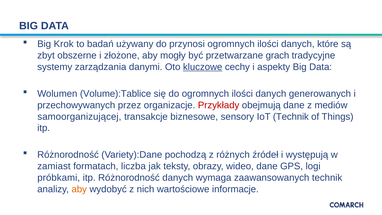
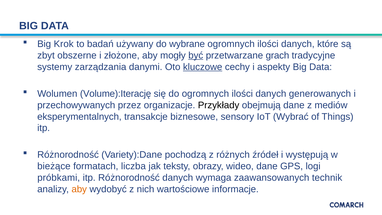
przynosi: przynosi -> wybrane
być underline: none -> present
Volume):Tablice: Volume):Tablice -> Volume):Iterację
Przykłady colour: red -> black
samoorganizującej: samoorganizującej -> eksperymentalnych
IoT Technik: Technik -> Wybrać
zamiast: zamiast -> bieżące
